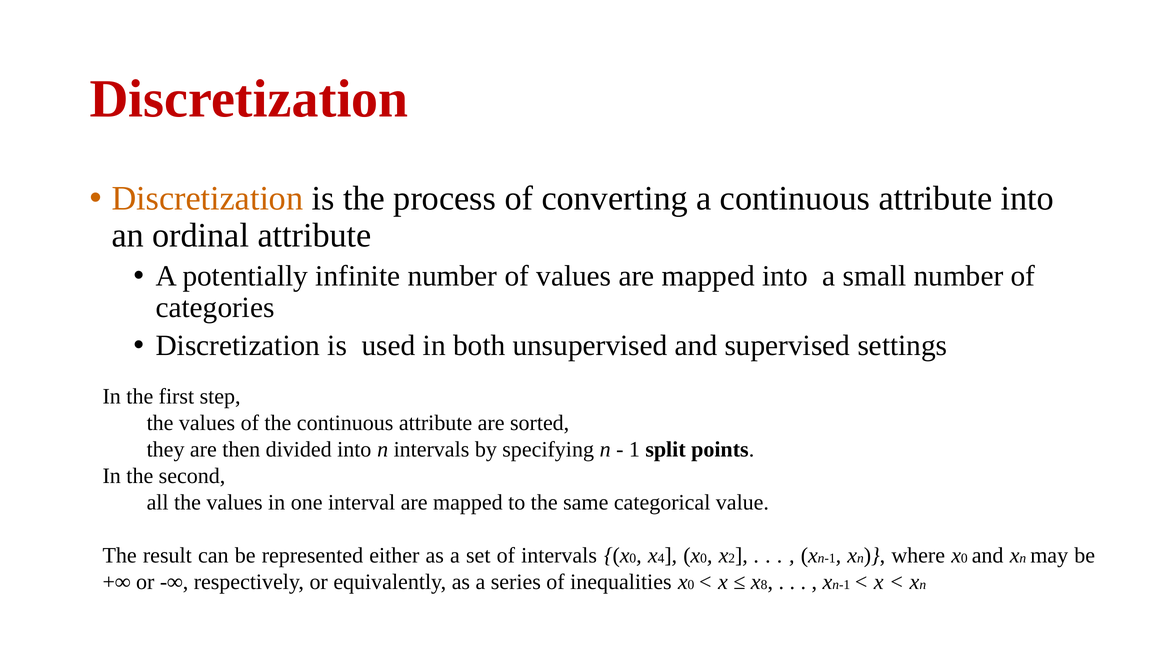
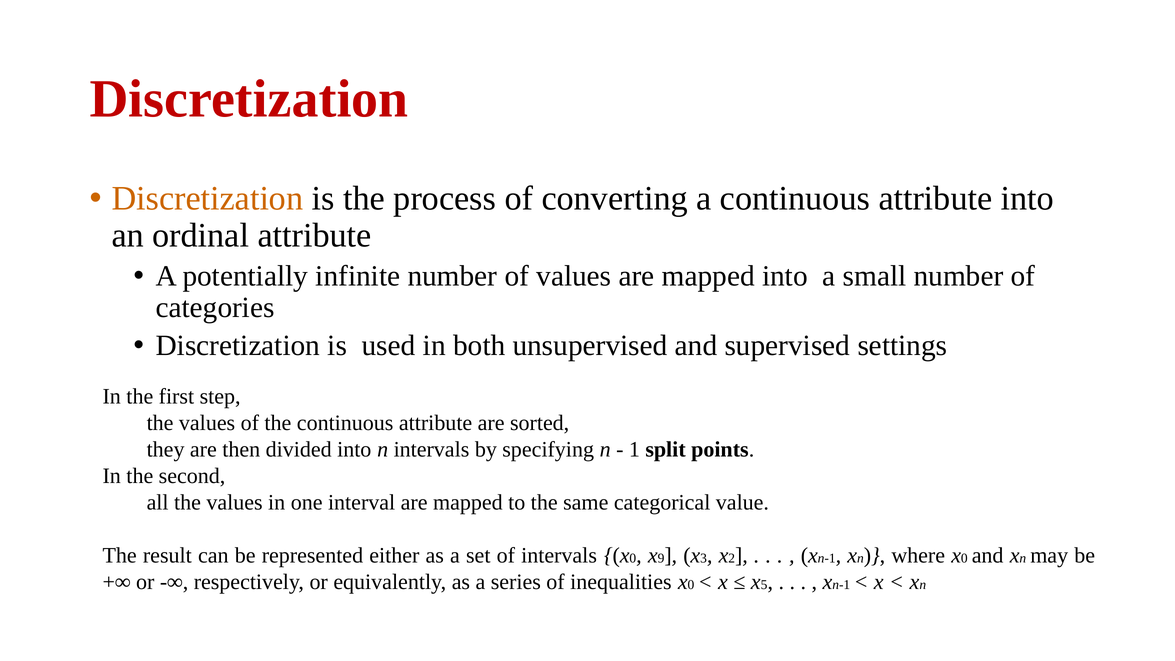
4: 4 -> 9
0 at (704, 558): 0 -> 3
8: 8 -> 5
